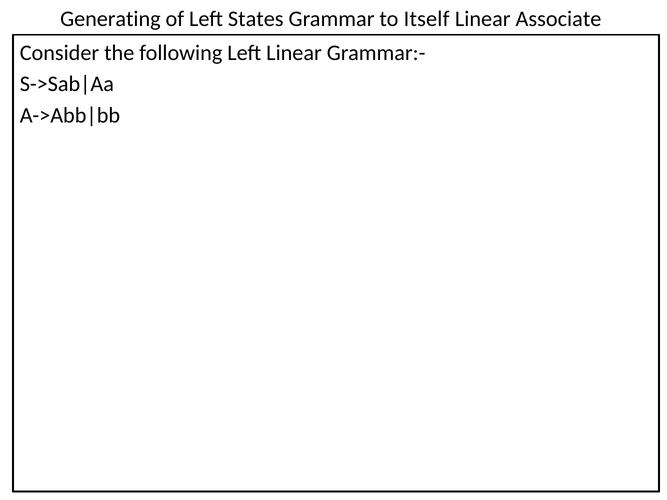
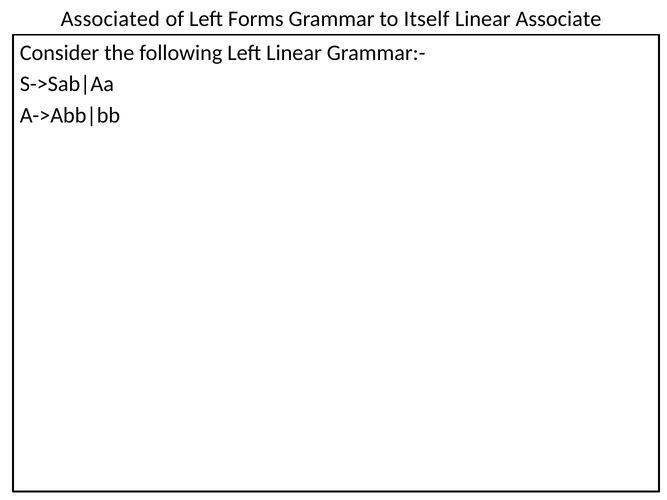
Generating: Generating -> Associated
States: States -> Forms
